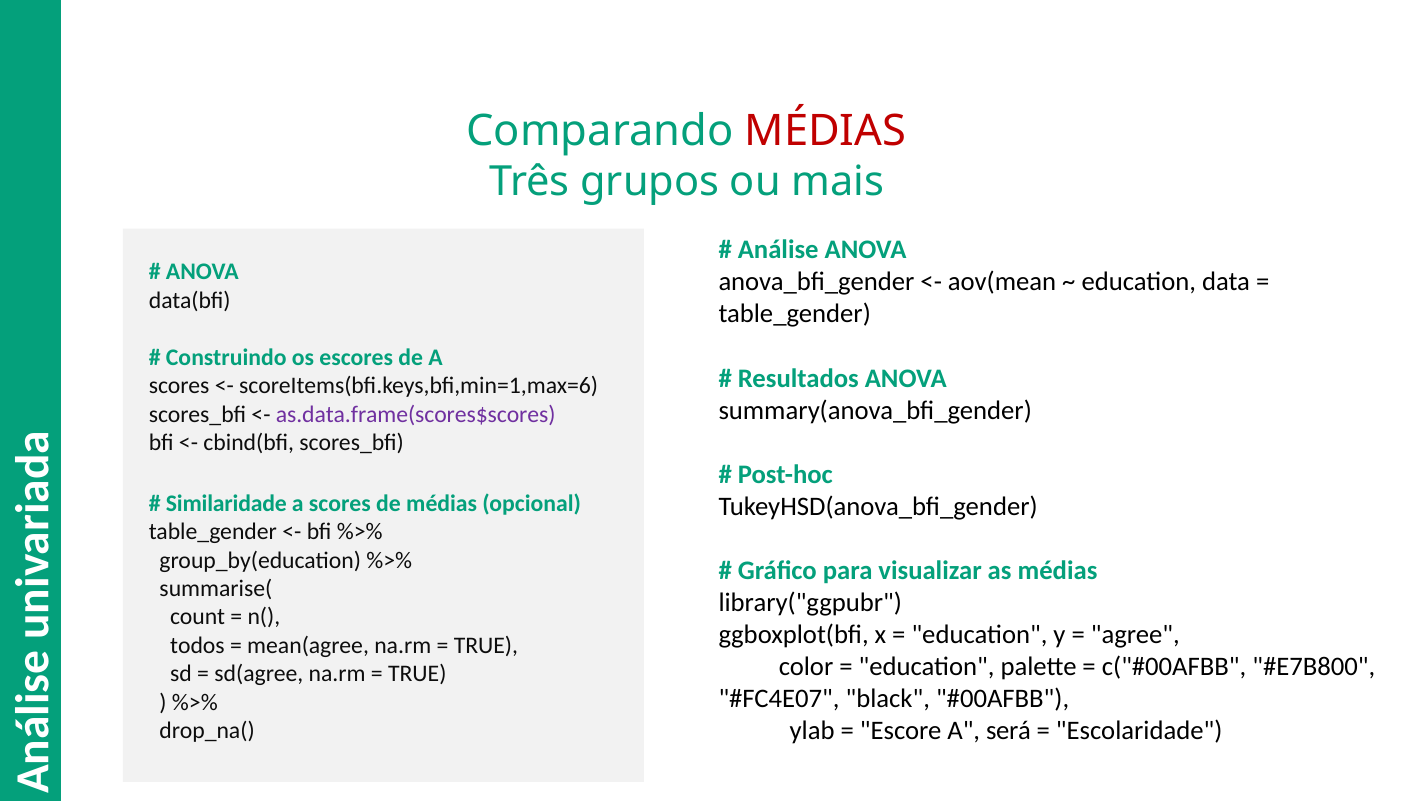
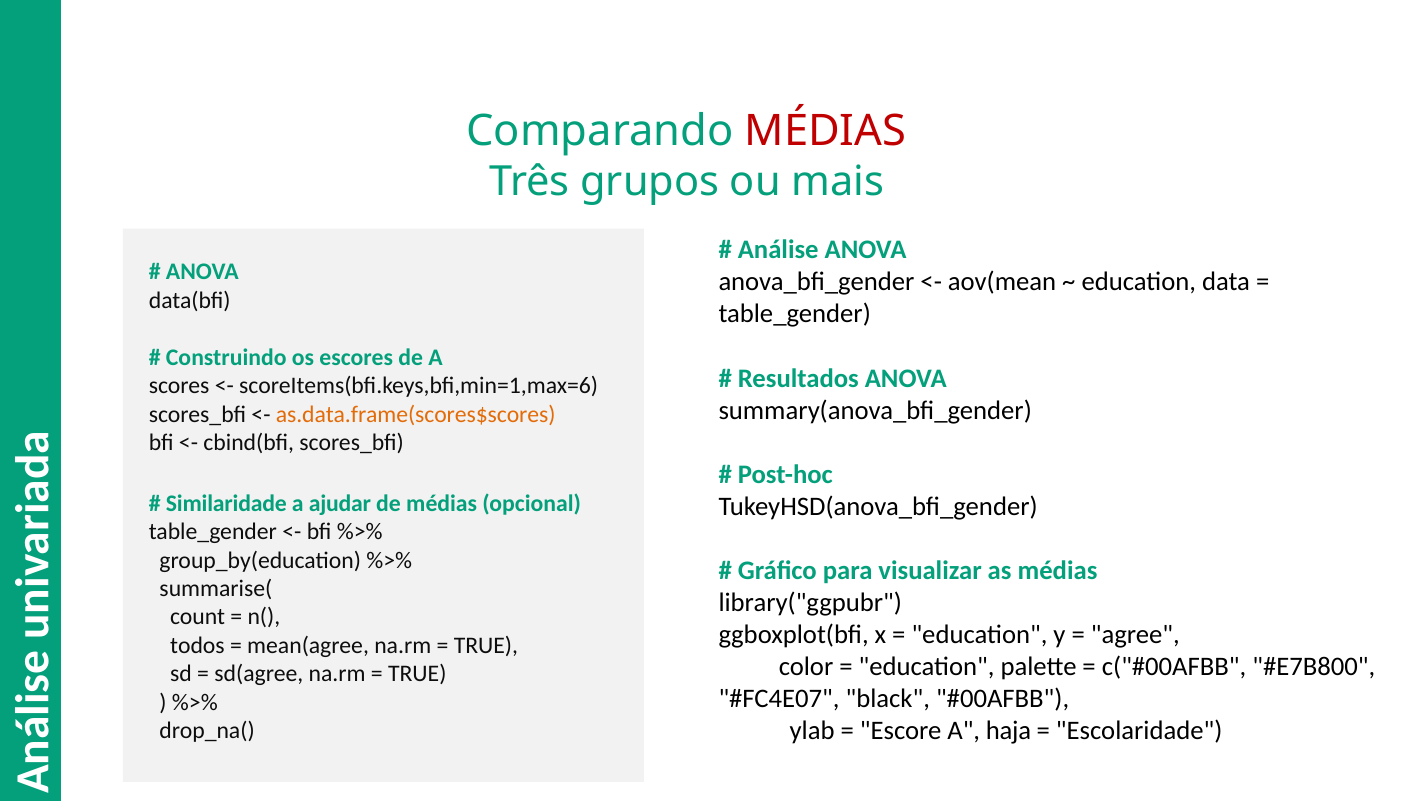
as.data.frame(scores$scores colour: purple -> orange
scores at (340, 503): scores -> ajudar
será: será -> haja
